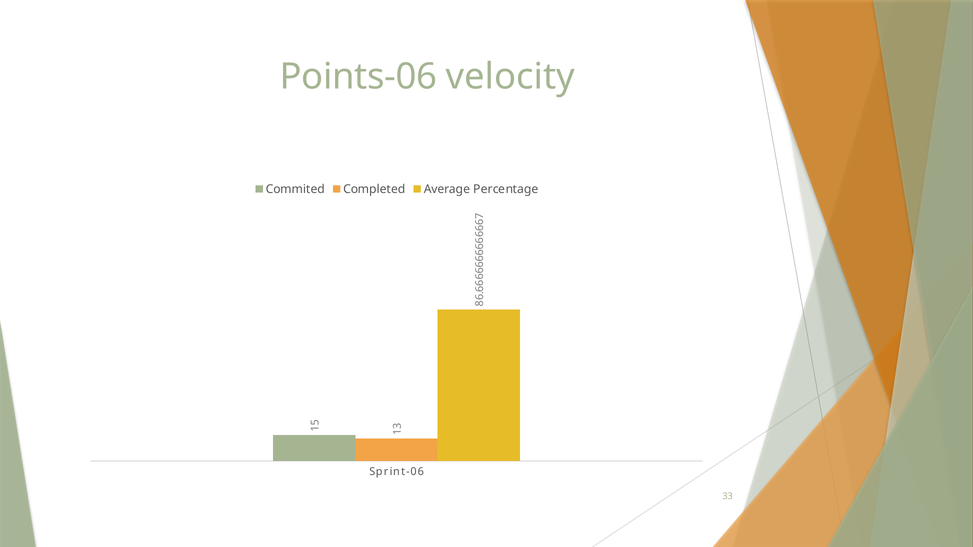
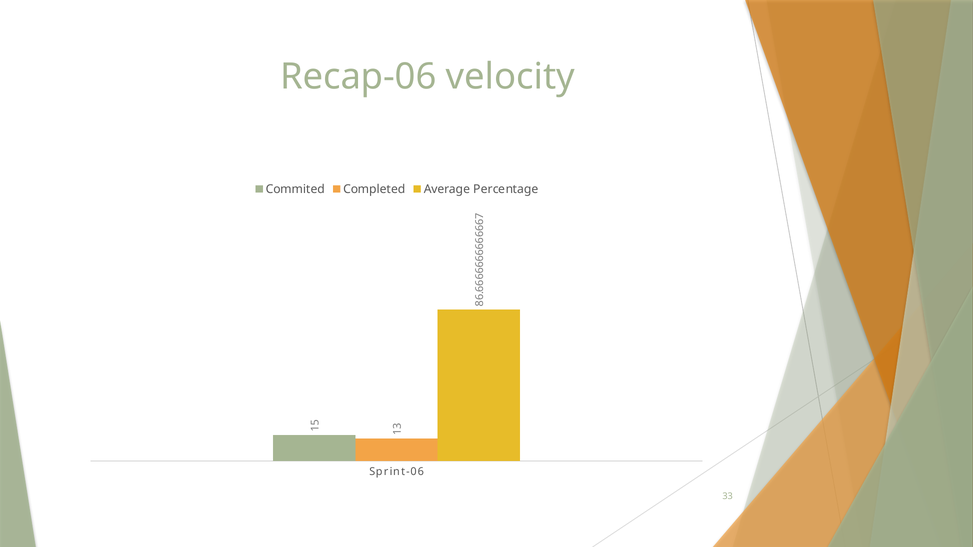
Points-06: Points-06 -> Recap-06
